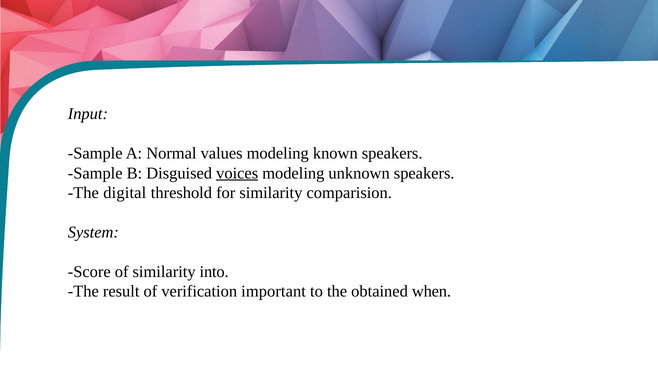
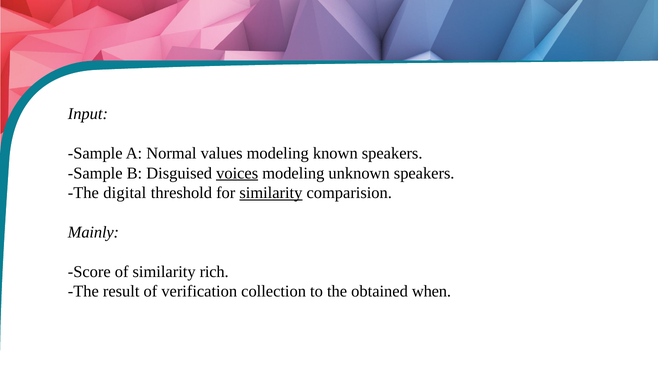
similarity at (271, 193) underline: none -> present
System: System -> Mainly
into: into -> rich
important: important -> collection
